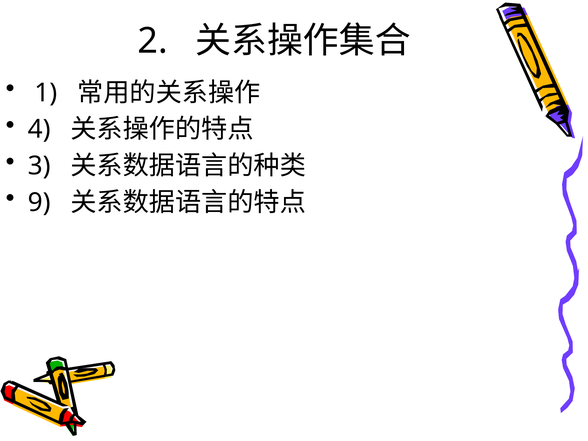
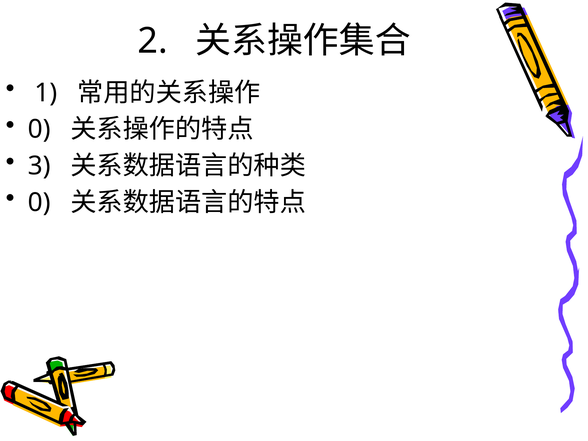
4 at (39, 129): 4 -> 0
9 at (39, 203): 9 -> 0
